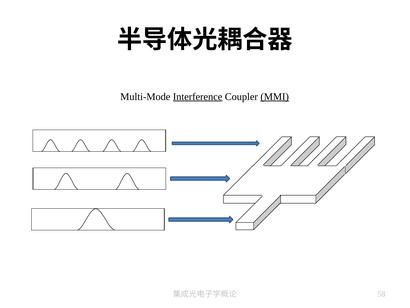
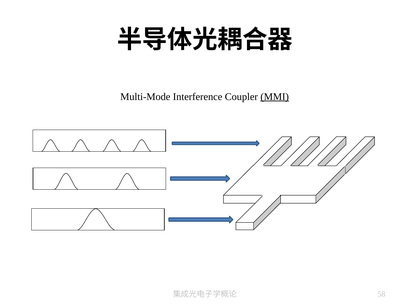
Interference underline: present -> none
